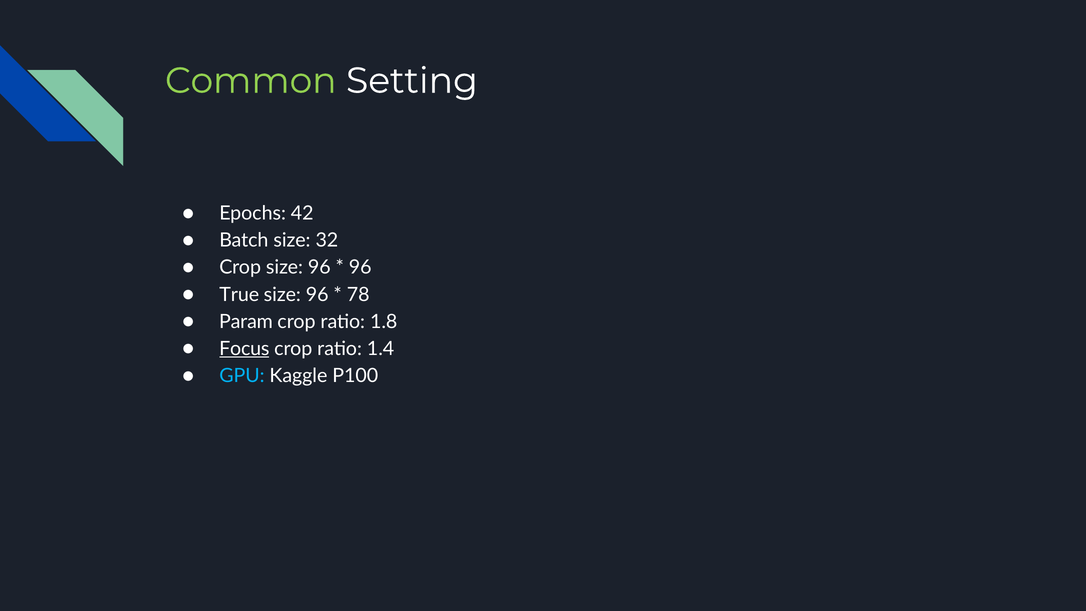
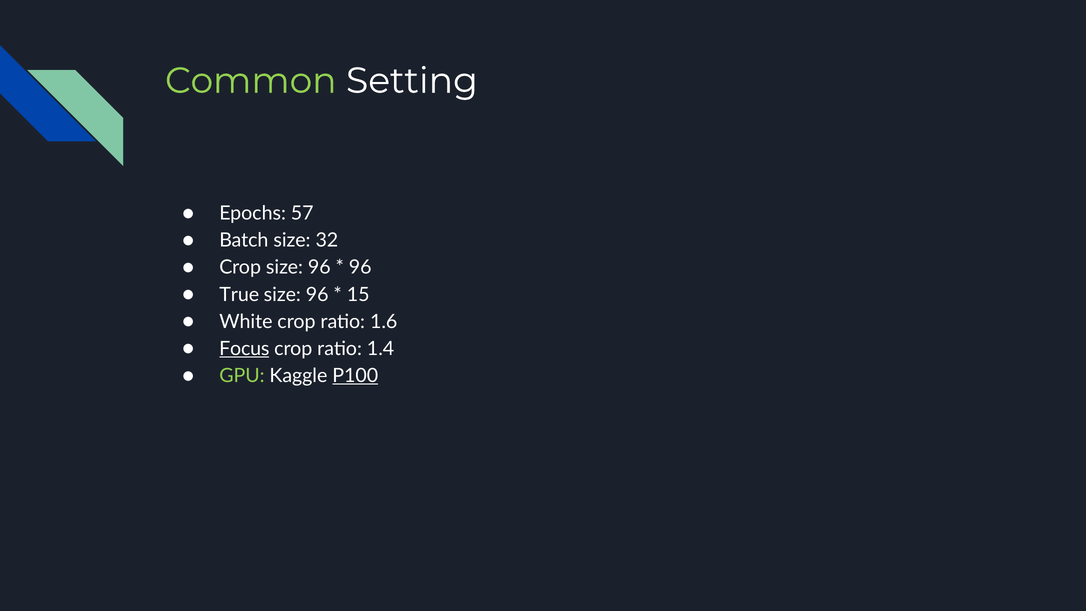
42: 42 -> 57
78: 78 -> 15
Param: Param -> White
1.8: 1.8 -> 1.6
GPU colour: light blue -> light green
P100 underline: none -> present
